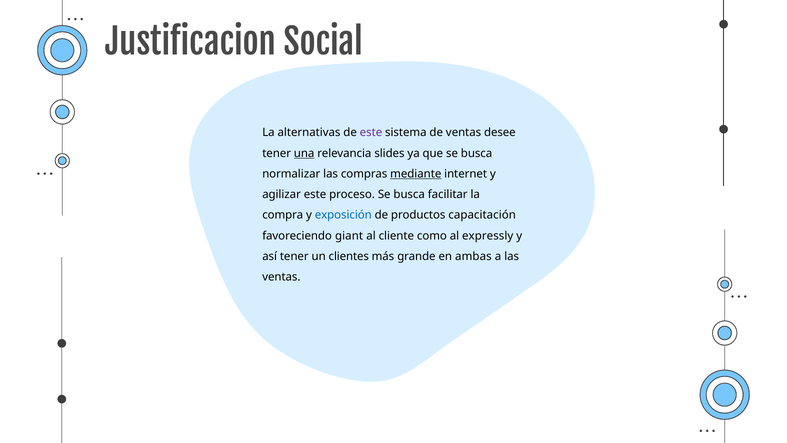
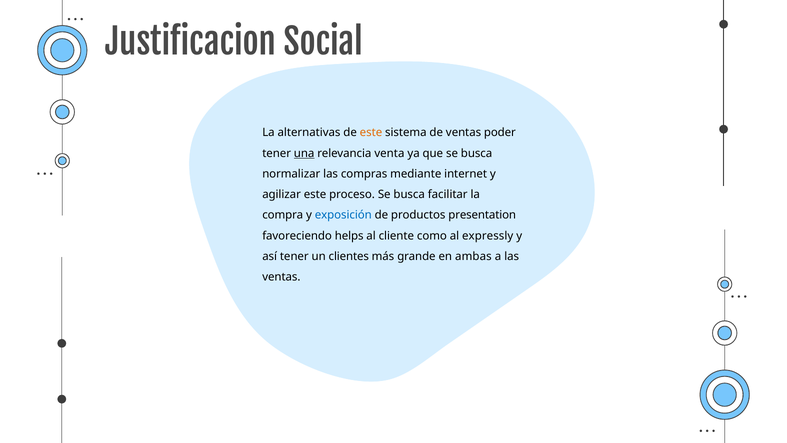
este at (371, 132) colour: purple -> orange
desee: desee -> poder
slides: slides -> venta
mediante underline: present -> none
capacitación: capacitación -> presentation
giant: giant -> helps
